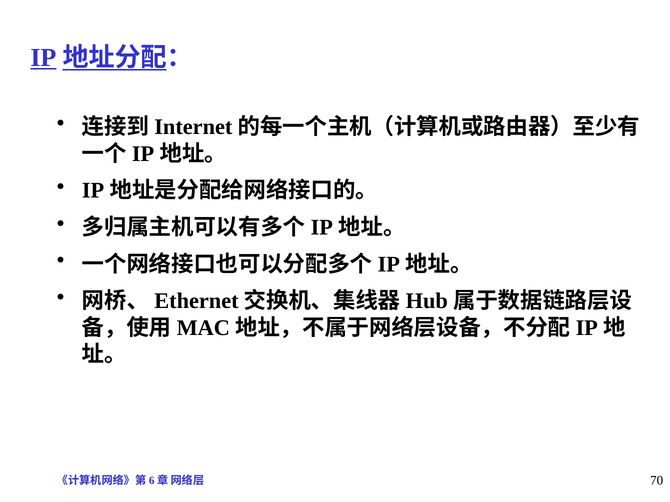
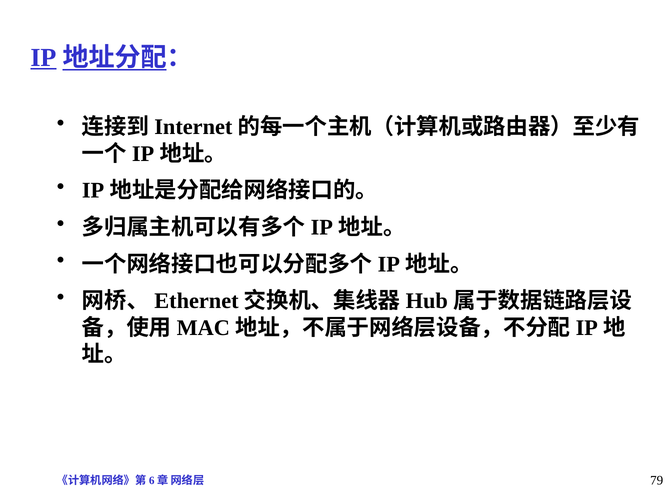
70: 70 -> 79
